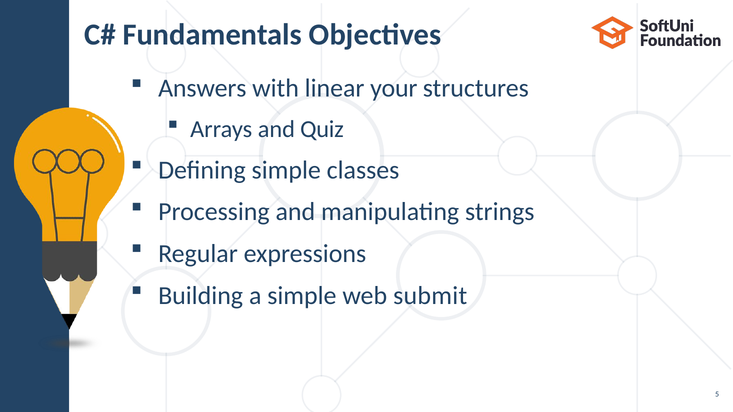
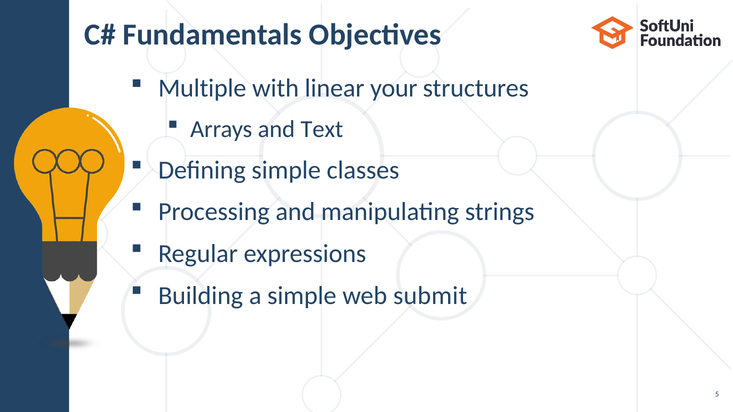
Answers: Answers -> Multiple
Quiz: Quiz -> Text
